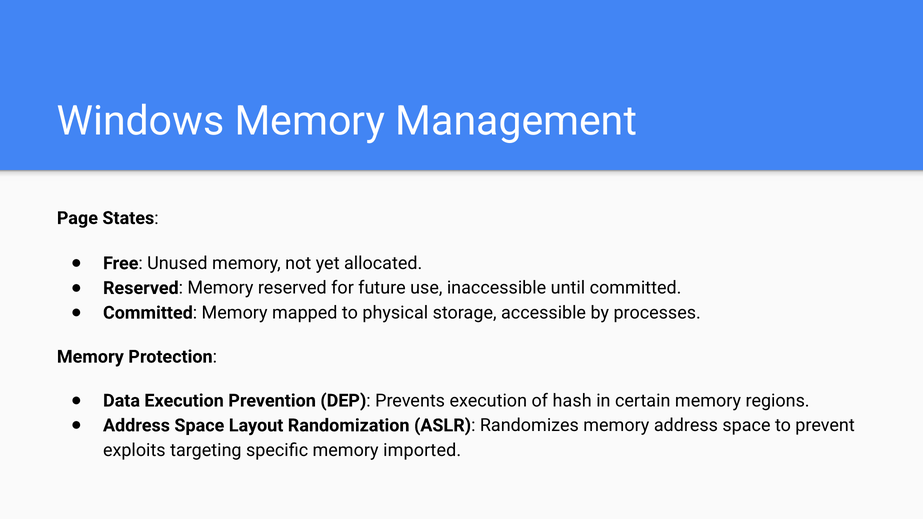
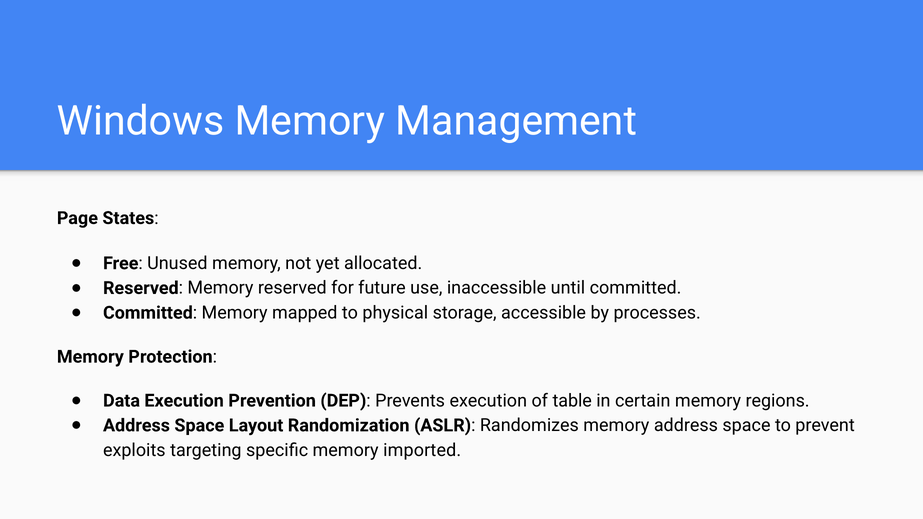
hash: hash -> table
